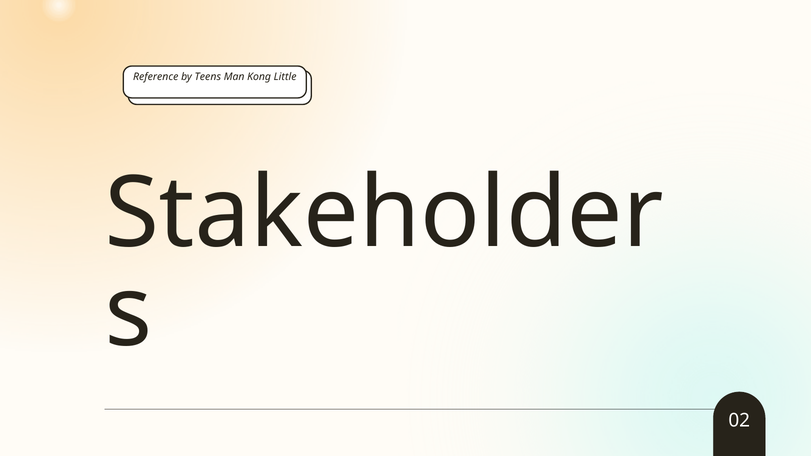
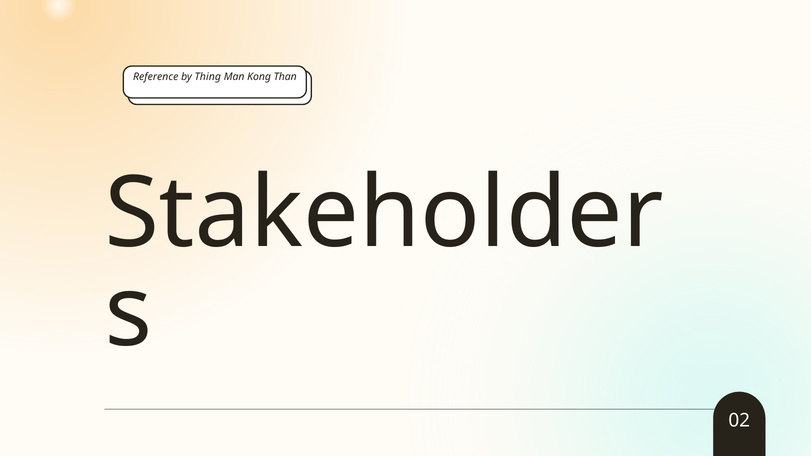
Teens: Teens -> Thing
Little: Little -> Than
